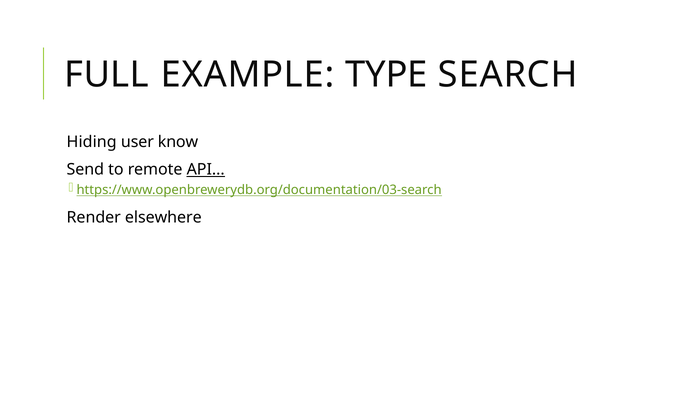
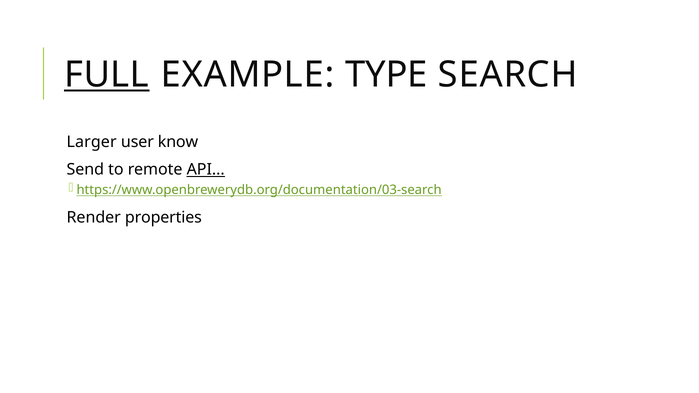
FULL underline: none -> present
Hiding: Hiding -> Larger
elsewhere: elsewhere -> properties
